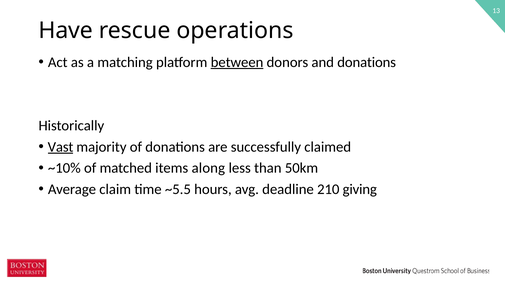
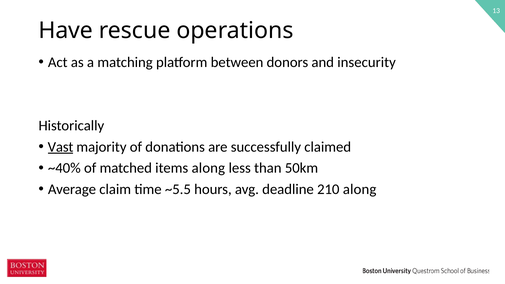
between underline: present -> none
and donations: donations -> insecurity
~10%: ~10% -> ~40%
210 giving: giving -> along
